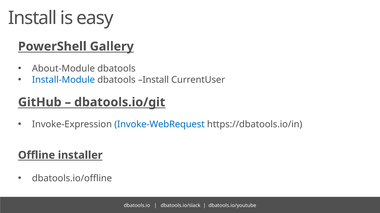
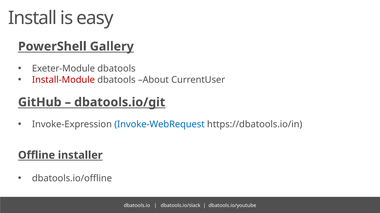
About-Module: About-Module -> Exeter-Module
Install-Module colour: blue -> red
dbatools Install: Install -> About
